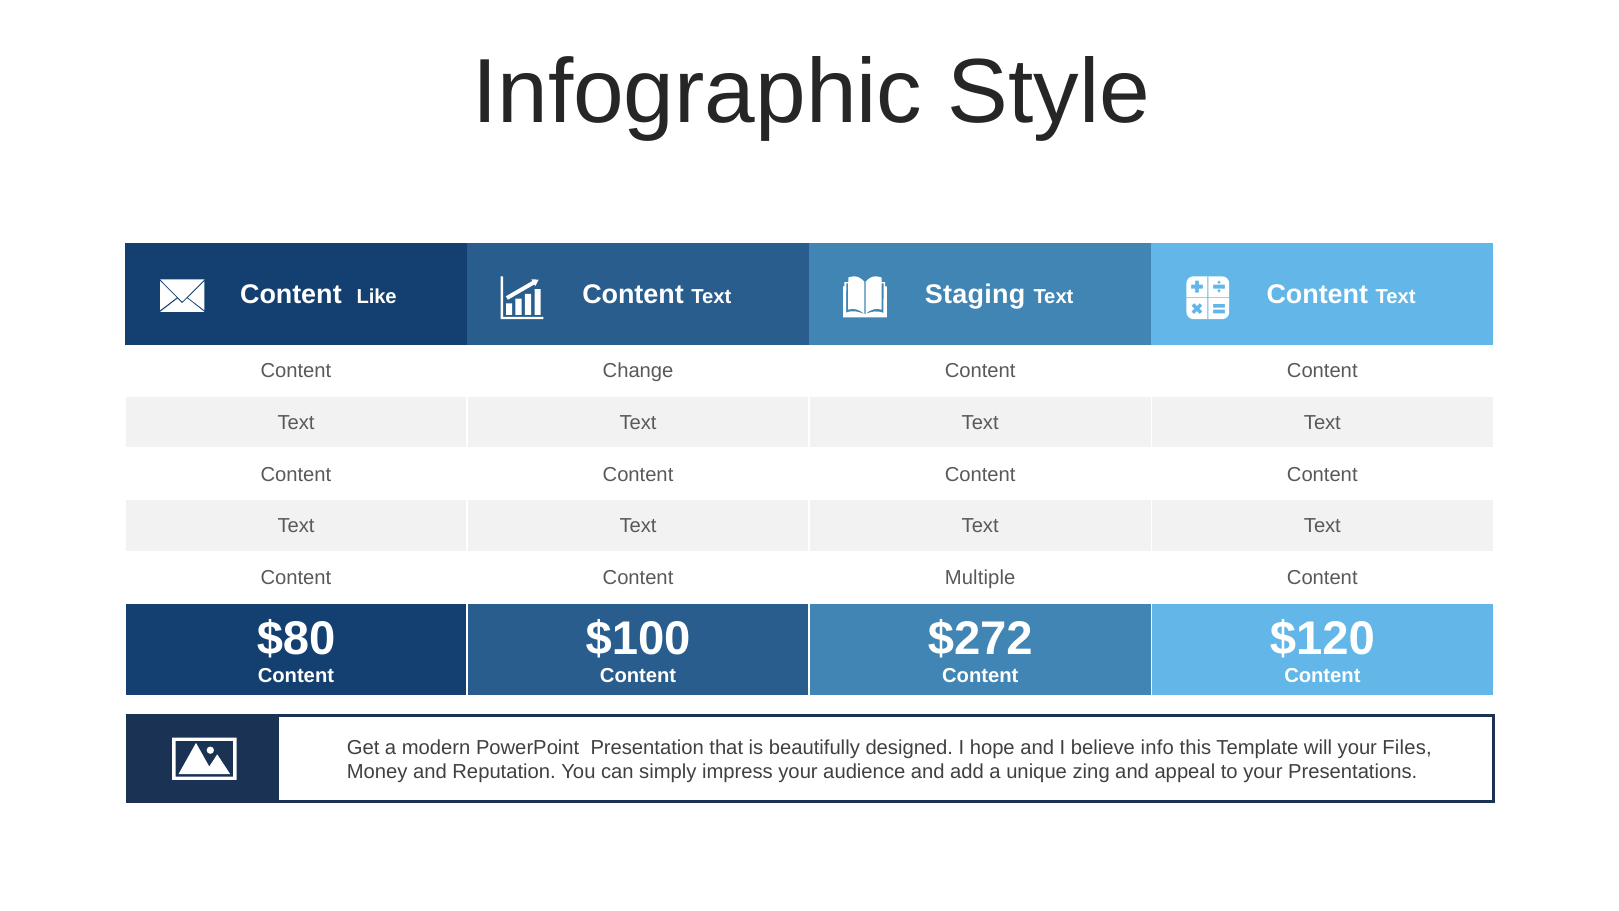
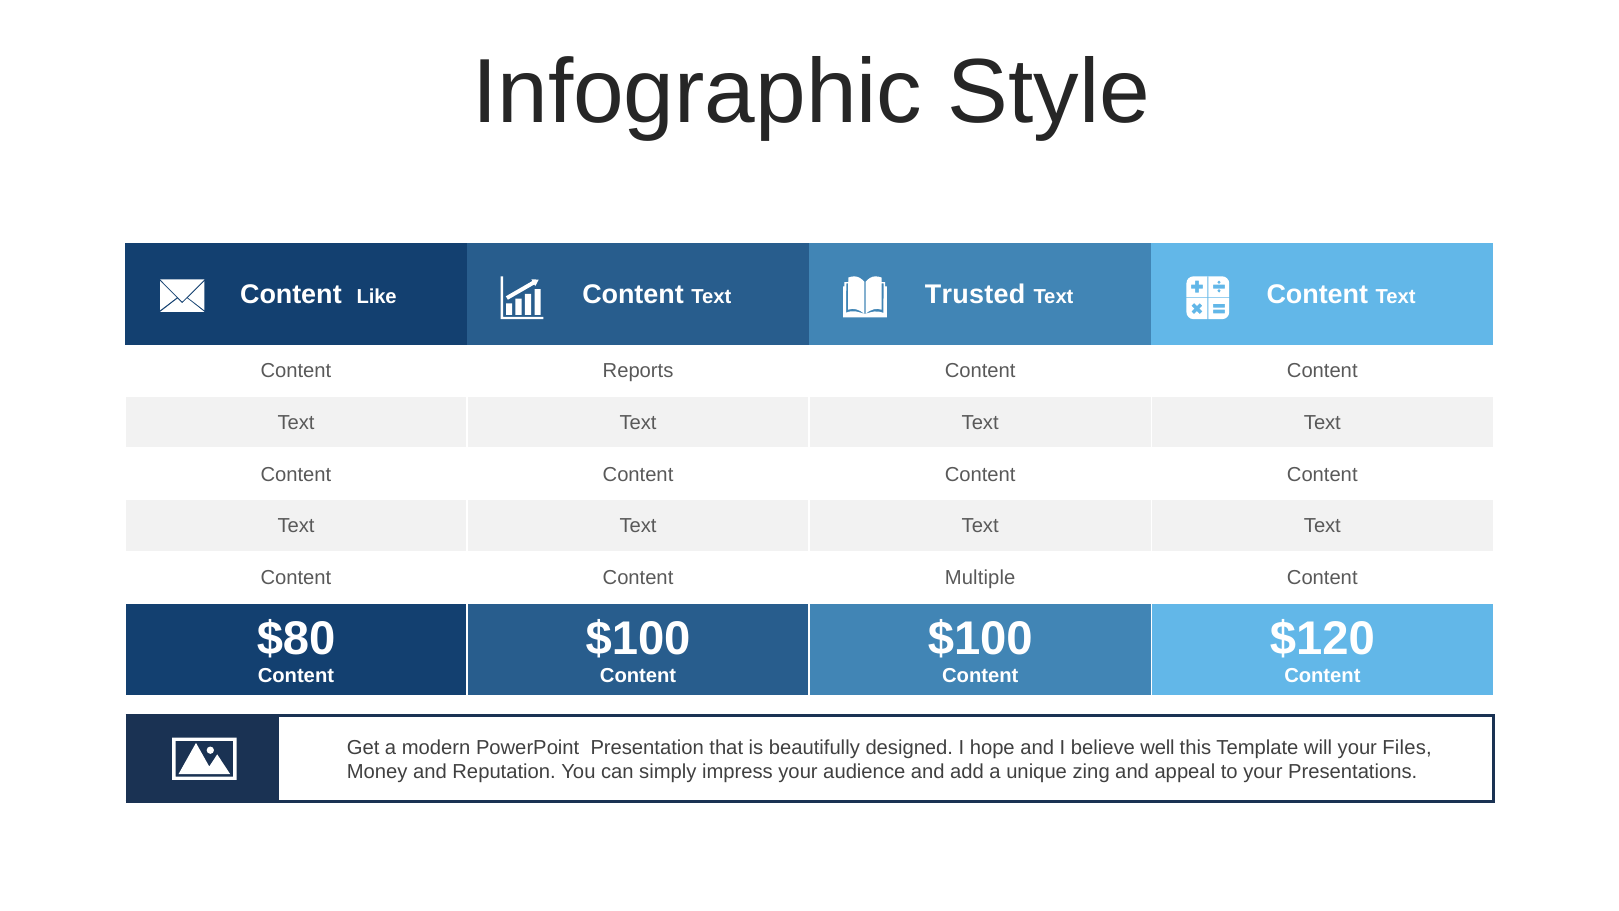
Staging: Staging -> Trusted
Change: Change -> Reports
$272 at (980, 639): $272 -> $100
info: info -> well
